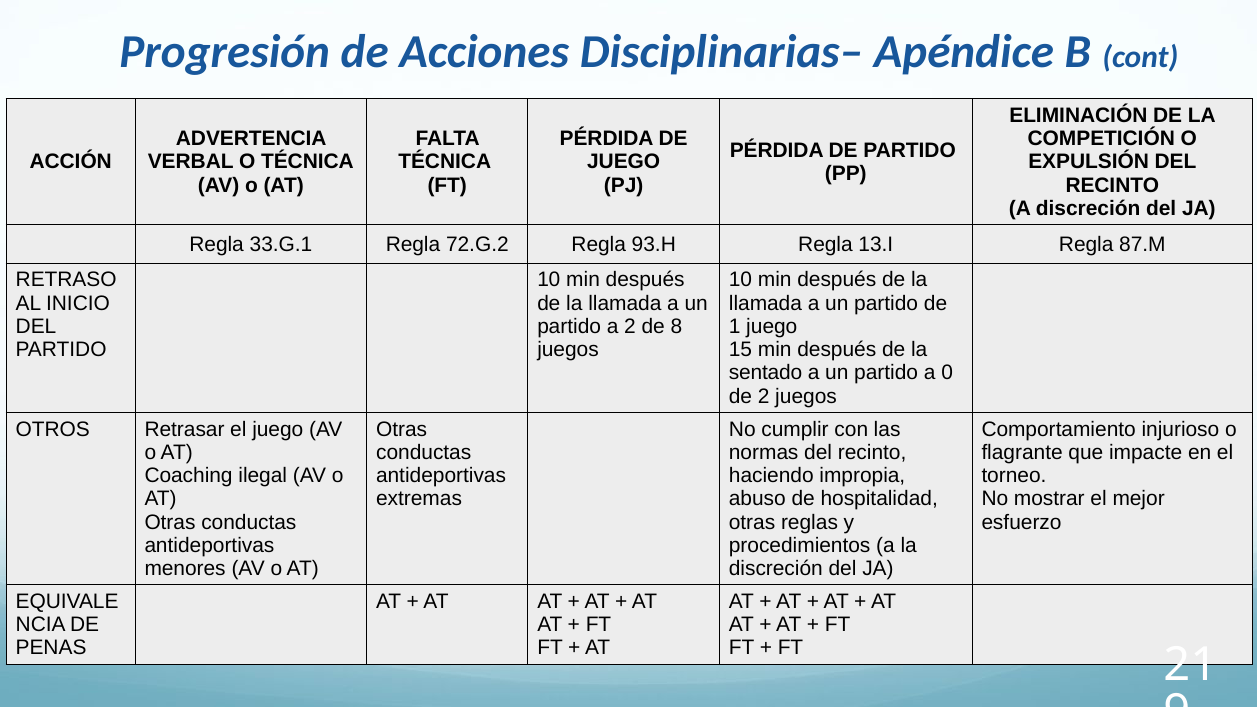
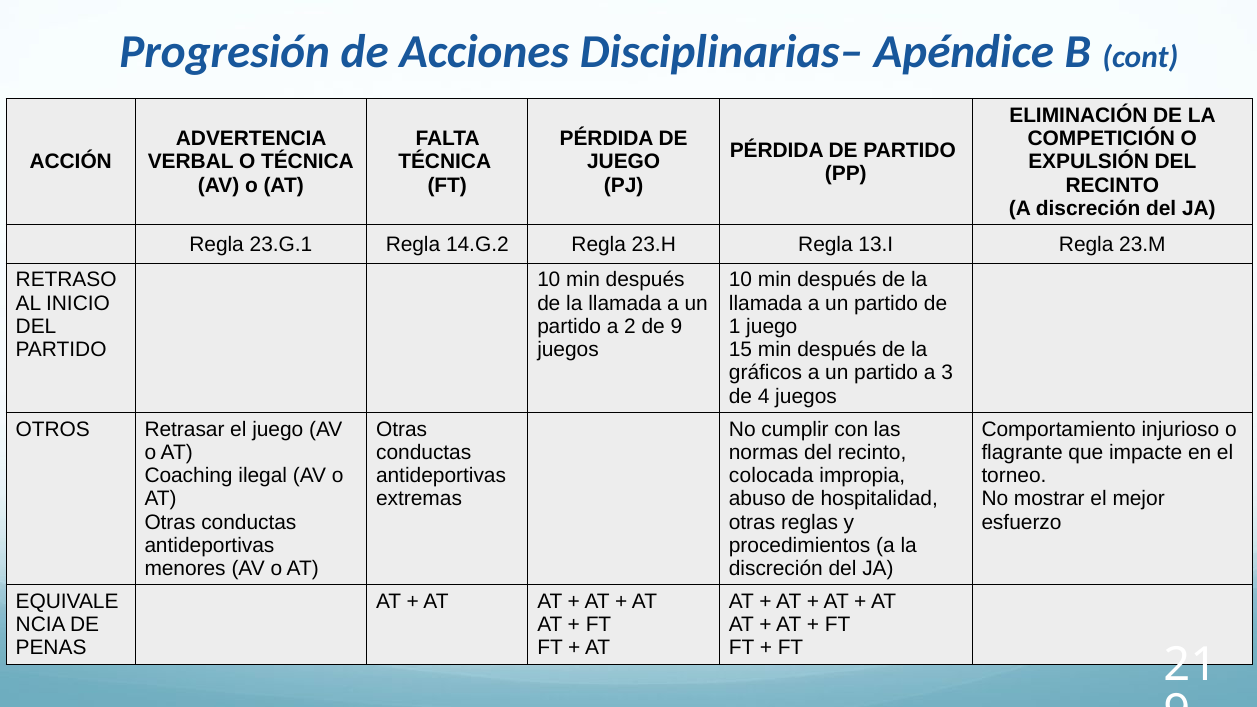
33.G.1: 33.G.1 -> 23.G.1
72.G.2: 72.G.2 -> 14.G.2
93.H: 93.H -> 23.H
87.M: 87.M -> 23.M
de 8: 8 -> 9
sentado: sentado -> gráficos
0: 0 -> 3
de 2: 2 -> 4
haciendo: haciendo -> colocada
